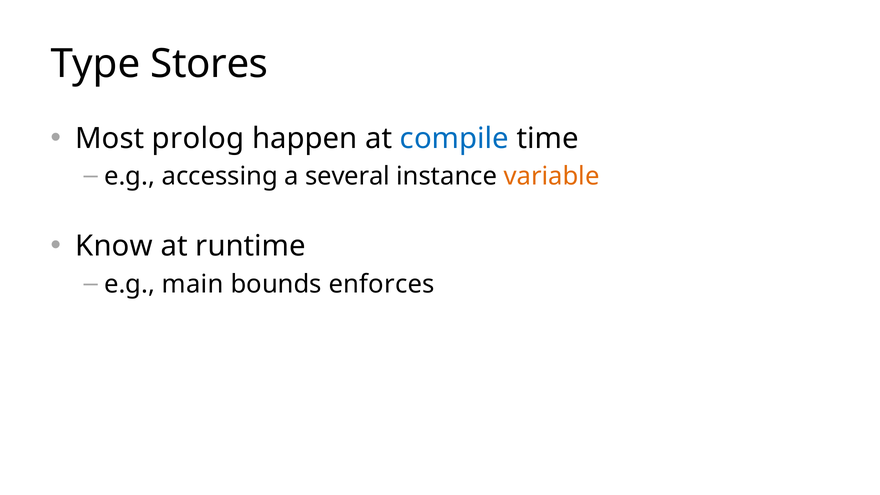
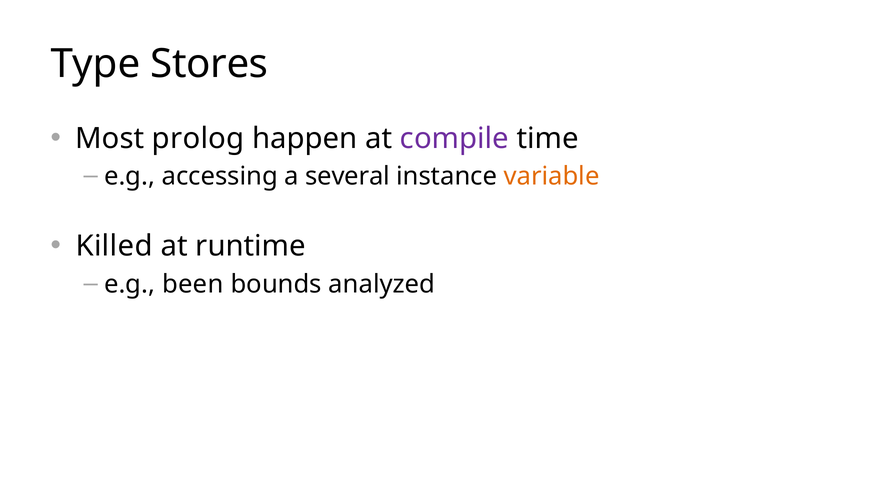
compile colour: blue -> purple
Know: Know -> Killed
main: main -> been
enforces: enforces -> analyzed
